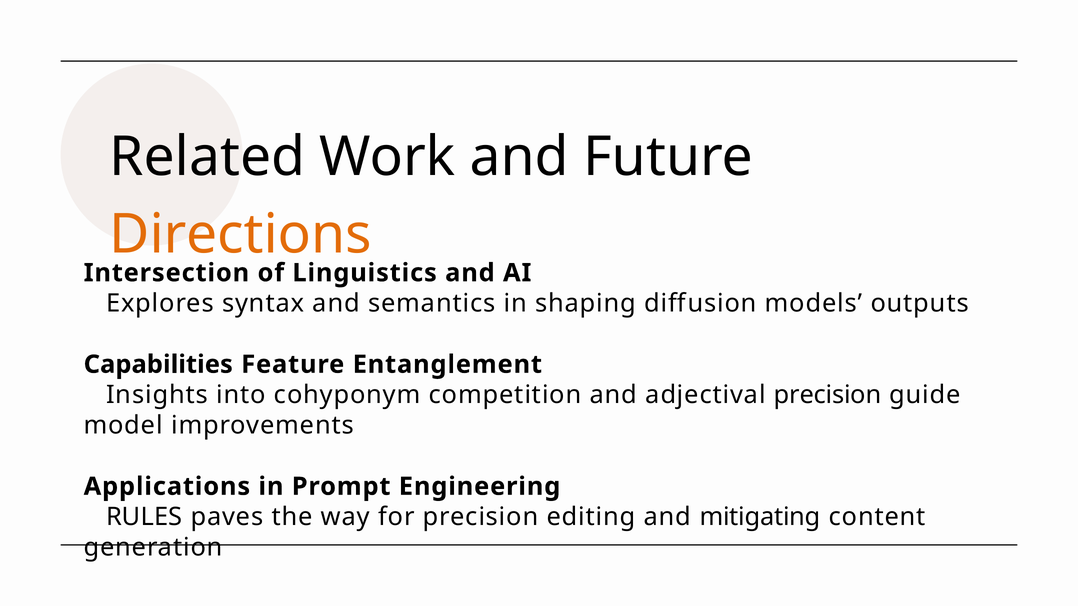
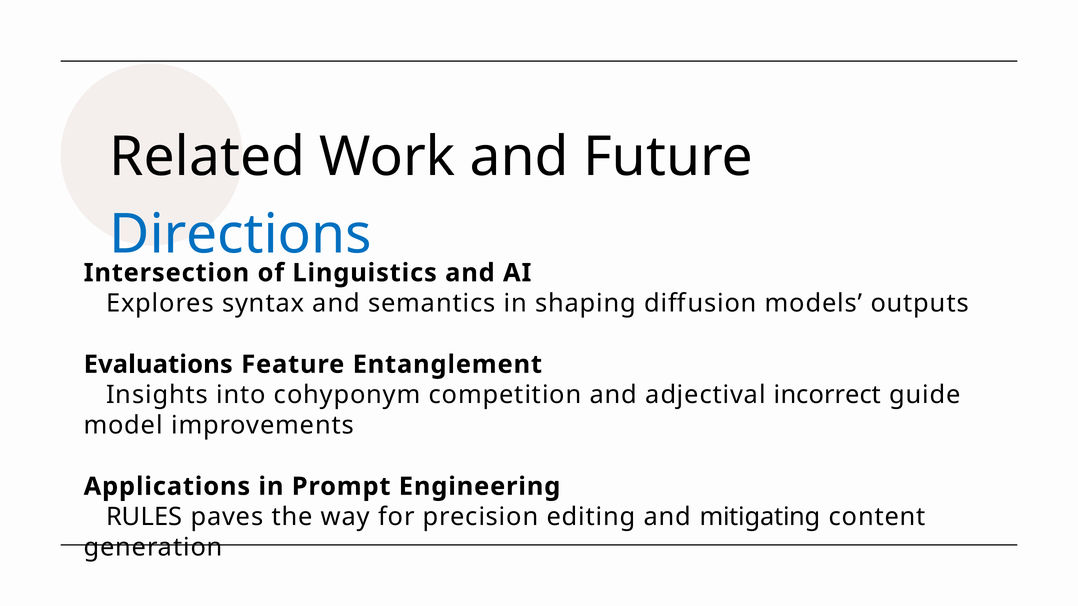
Directions colour: orange -> blue
Capabilities: Capabilities -> Evaluations
adjectival precision: precision -> incorrect
